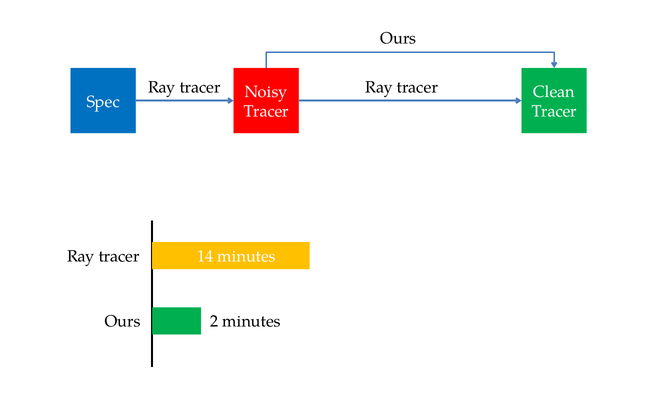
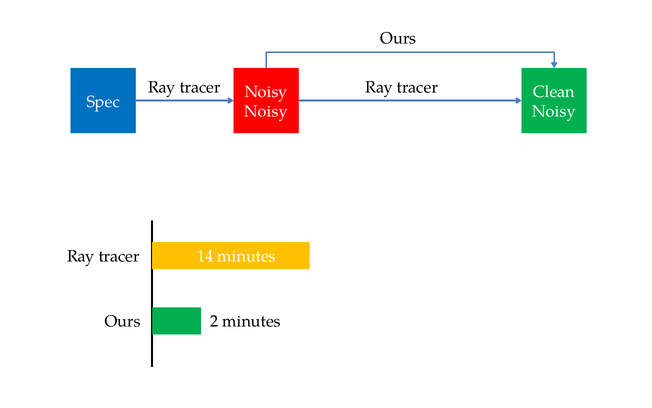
Tracer at (266, 111): Tracer -> Noisy
Tracer at (554, 111): Tracer -> Noisy
